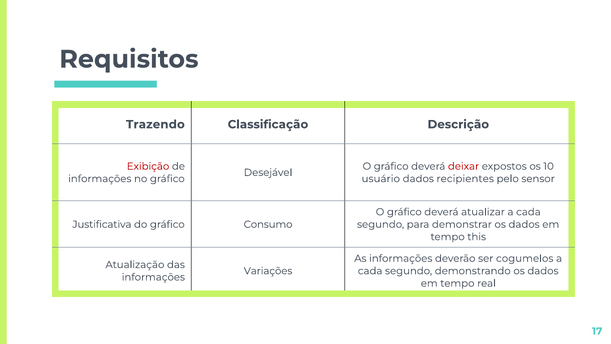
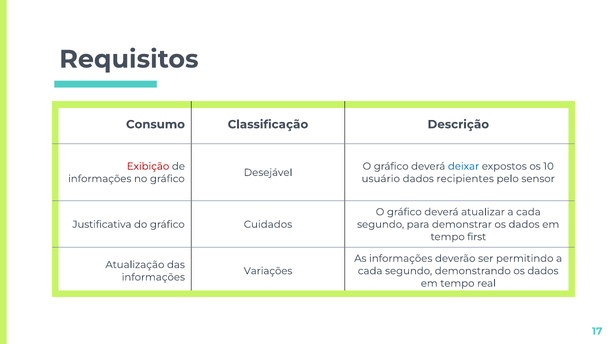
Trazendo: Trazendo -> Consumo
deixar colour: red -> blue
Consumo: Consumo -> Cuidados
this: this -> first
cogumelos: cogumelos -> permitindo
